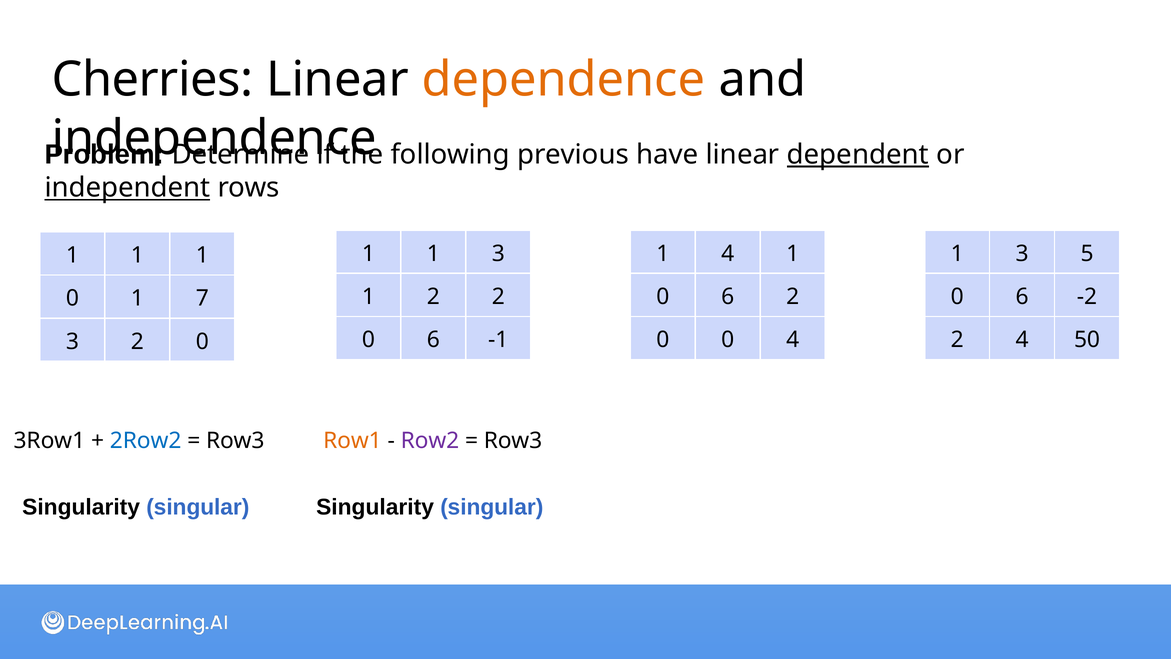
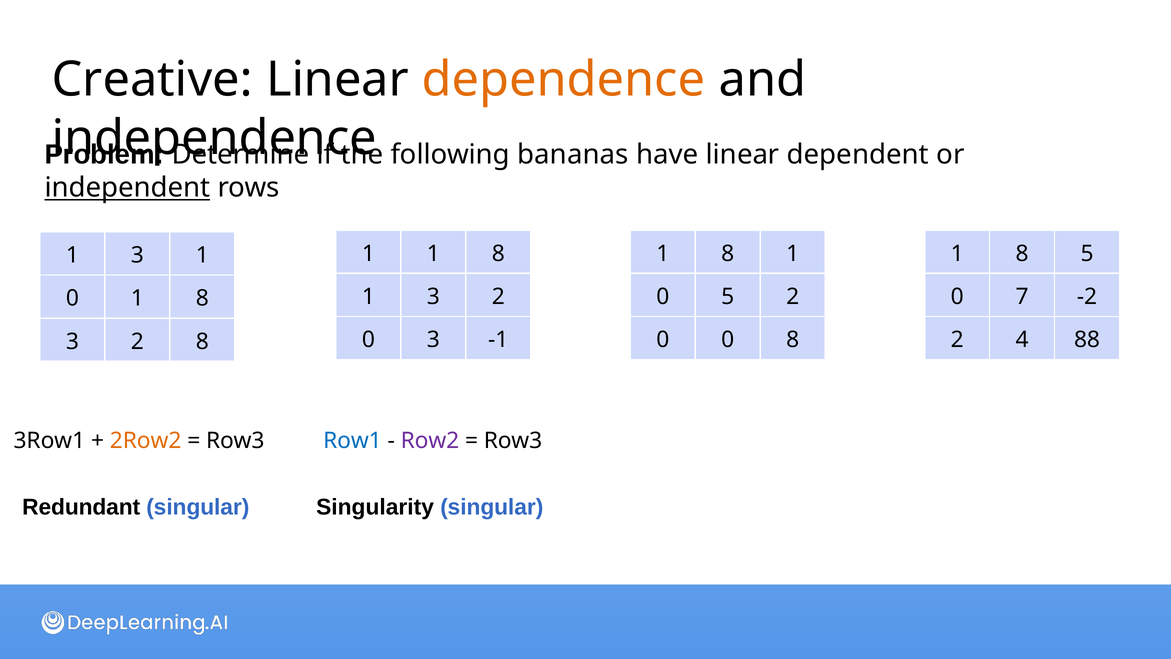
Cherries: Cherries -> Creative
previous: previous -> bananas
dependent underline: present -> none
1 1 3: 3 -> 8
4 at (728, 254): 4 -> 8
3 at (1022, 254): 3 -> 8
1 at (137, 255): 1 -> 3
2 at (433, 297): 2 -> 3
6 at (728, 297): 6 -> 5
6 at (1022, 297): 6 -> 7
0 1 7: 7 -> 8
6 at (433, 340): 6 -> 3
0 4: 4 -> 8
50: 50 -> 88
3 2 0: 0 -> 8
2Row2 colour: blue -> orange
Row1 colour: orange -> blue
Singularity at (81, 507): Singularity -> Redundant
